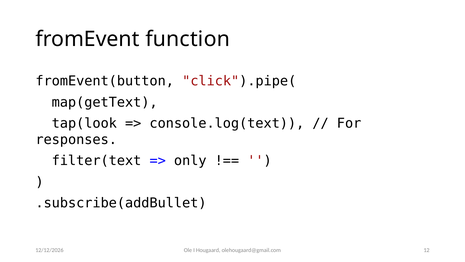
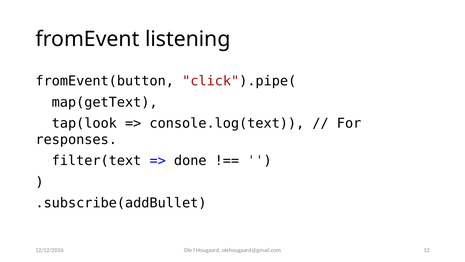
function: function -> listening
only: only -> done
